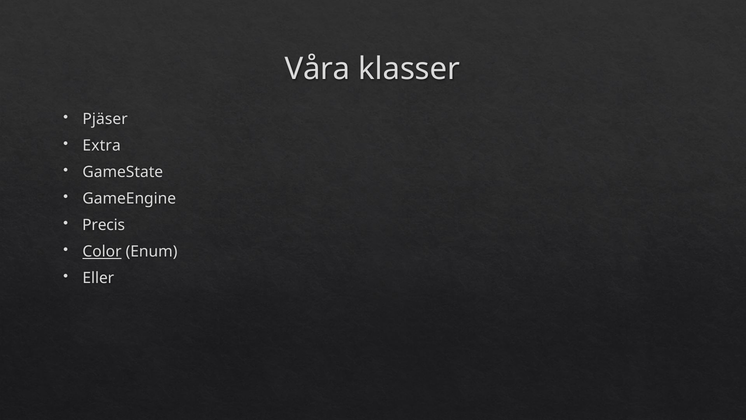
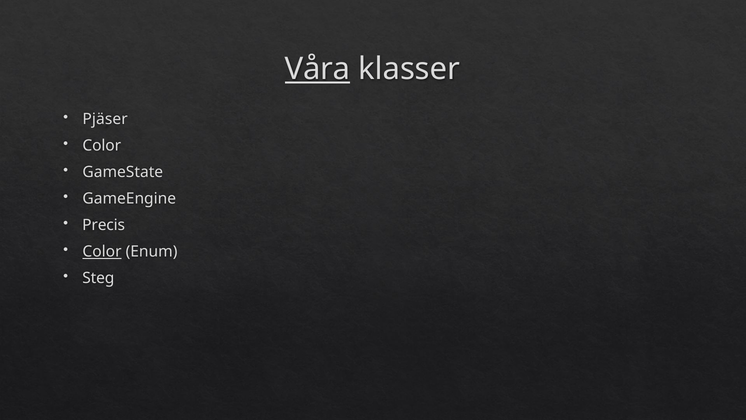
Våra underline: none -> present
Extra at (102, 146): Extra -> Color
Eller: Eller -> Steg
